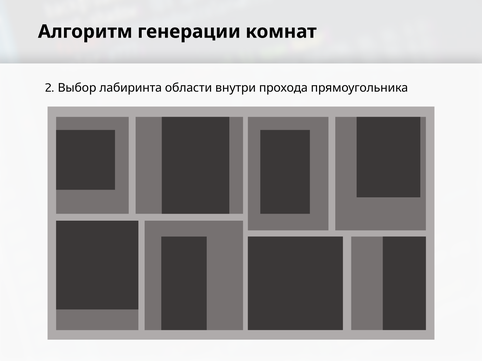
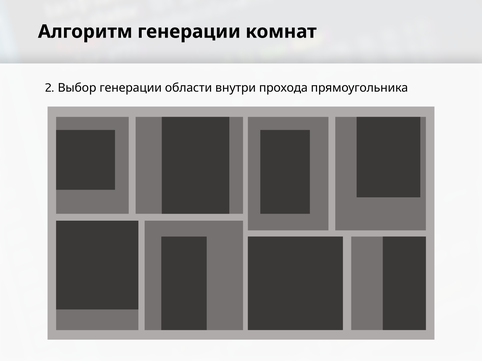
Выбор лабиринта: лабиринта -> генерации
